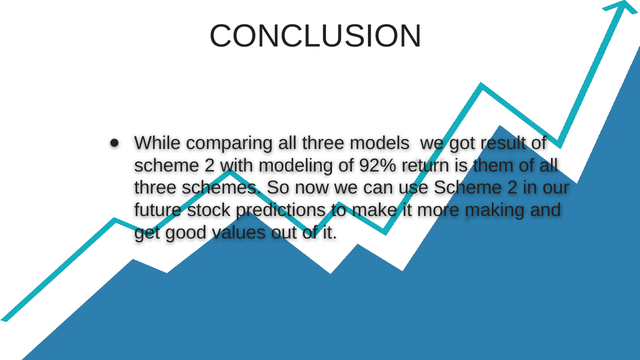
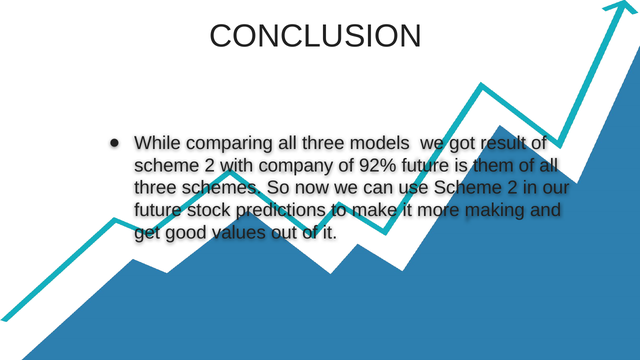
modeling: modeling -> company
92% return: return -> future
